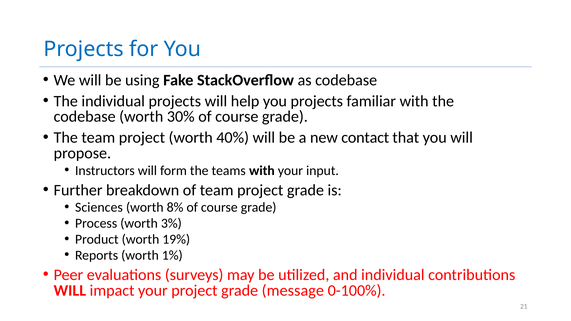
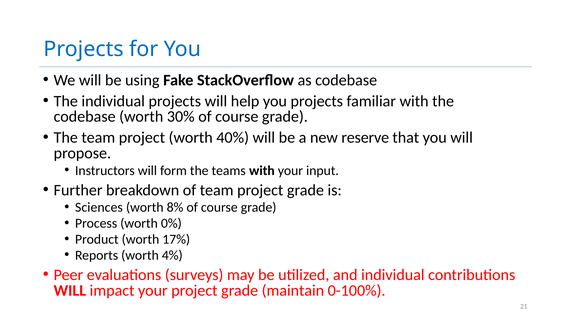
contact: contact -> reserve
3%: 3% -> 0%
19%: 19% -> 17%
1%: 1% -> 4%
message: message -> maintain
